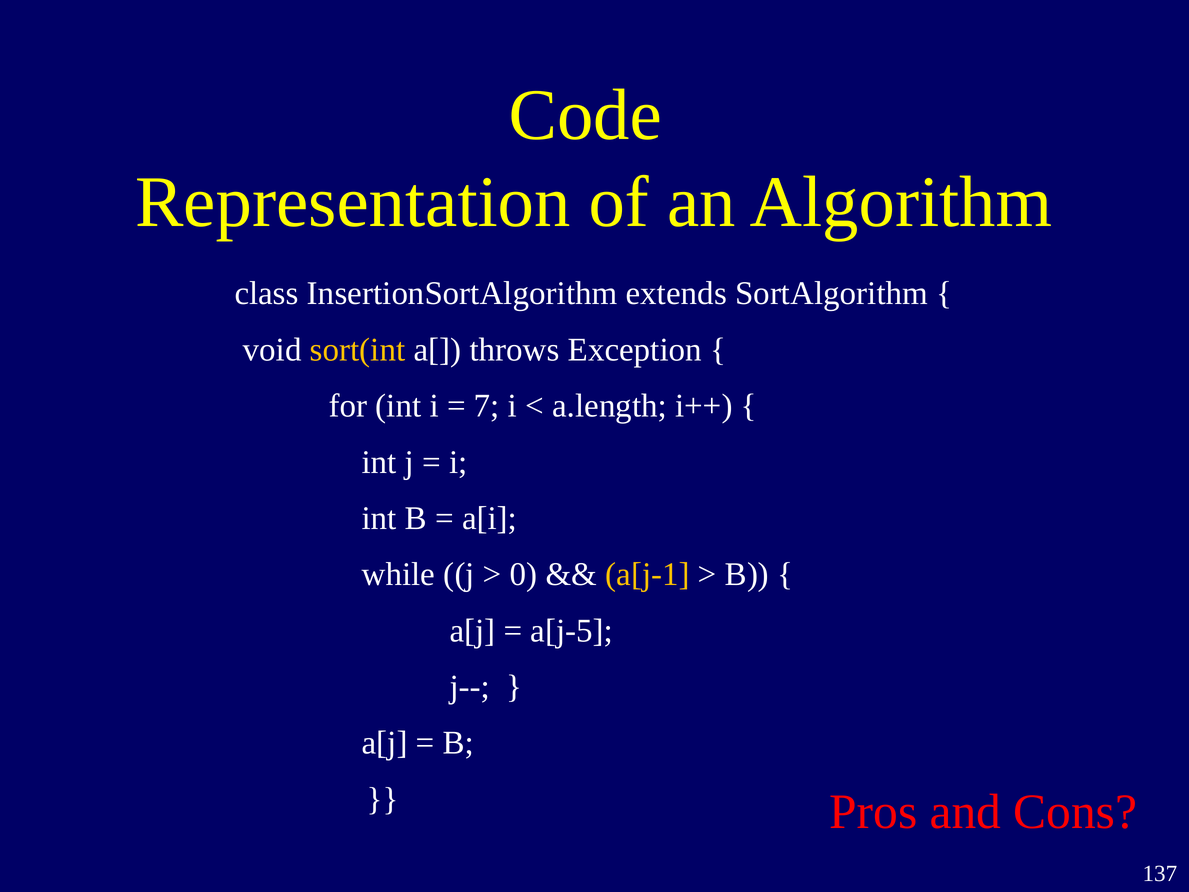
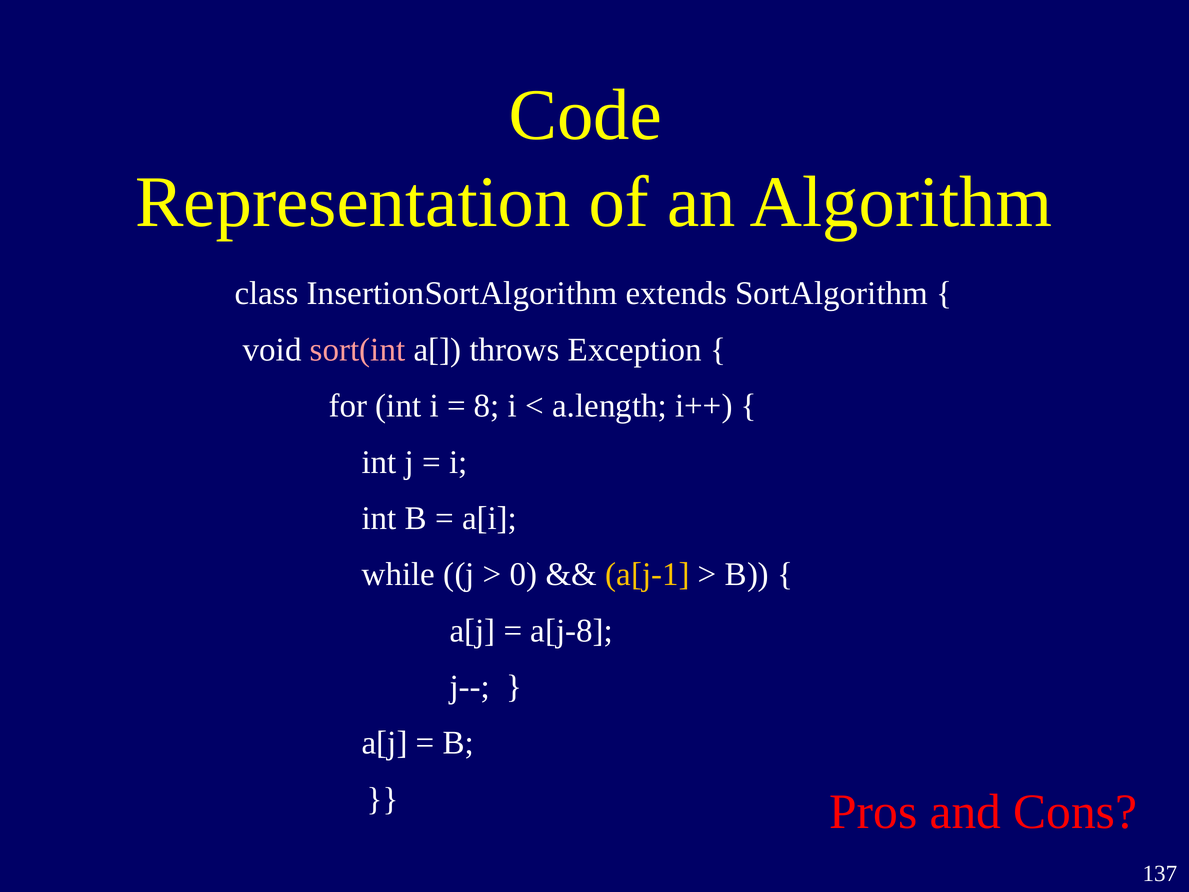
sort(int colour: yellow -> pink
7: 7 -> 8
a[j-5: a[j-5 -> a[j-8
